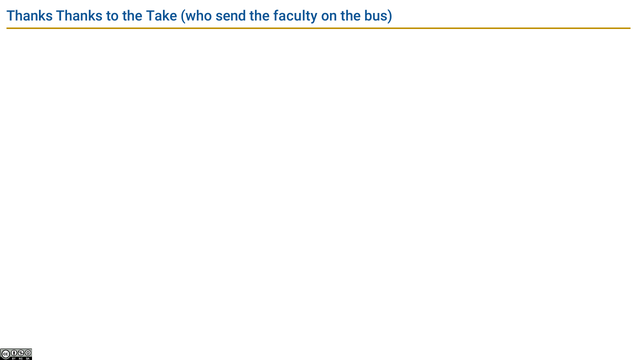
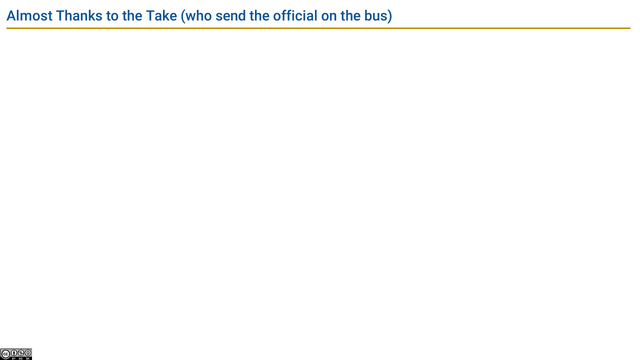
Thanks at (30, 16): Thanks -> Almost
faculty: faculty -> official
